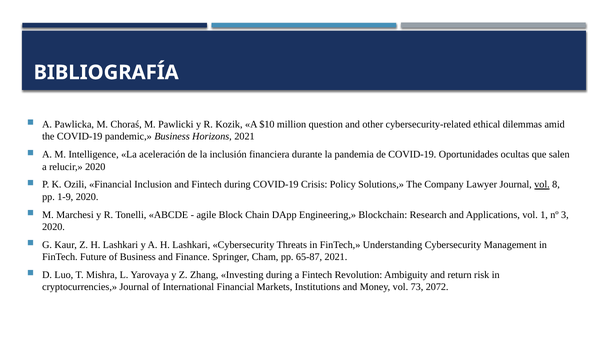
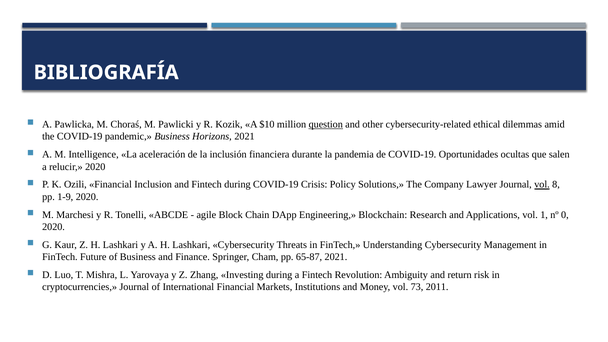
question underline: none -> present
3: 3 -> 0
2072: 2072 -> 2011
